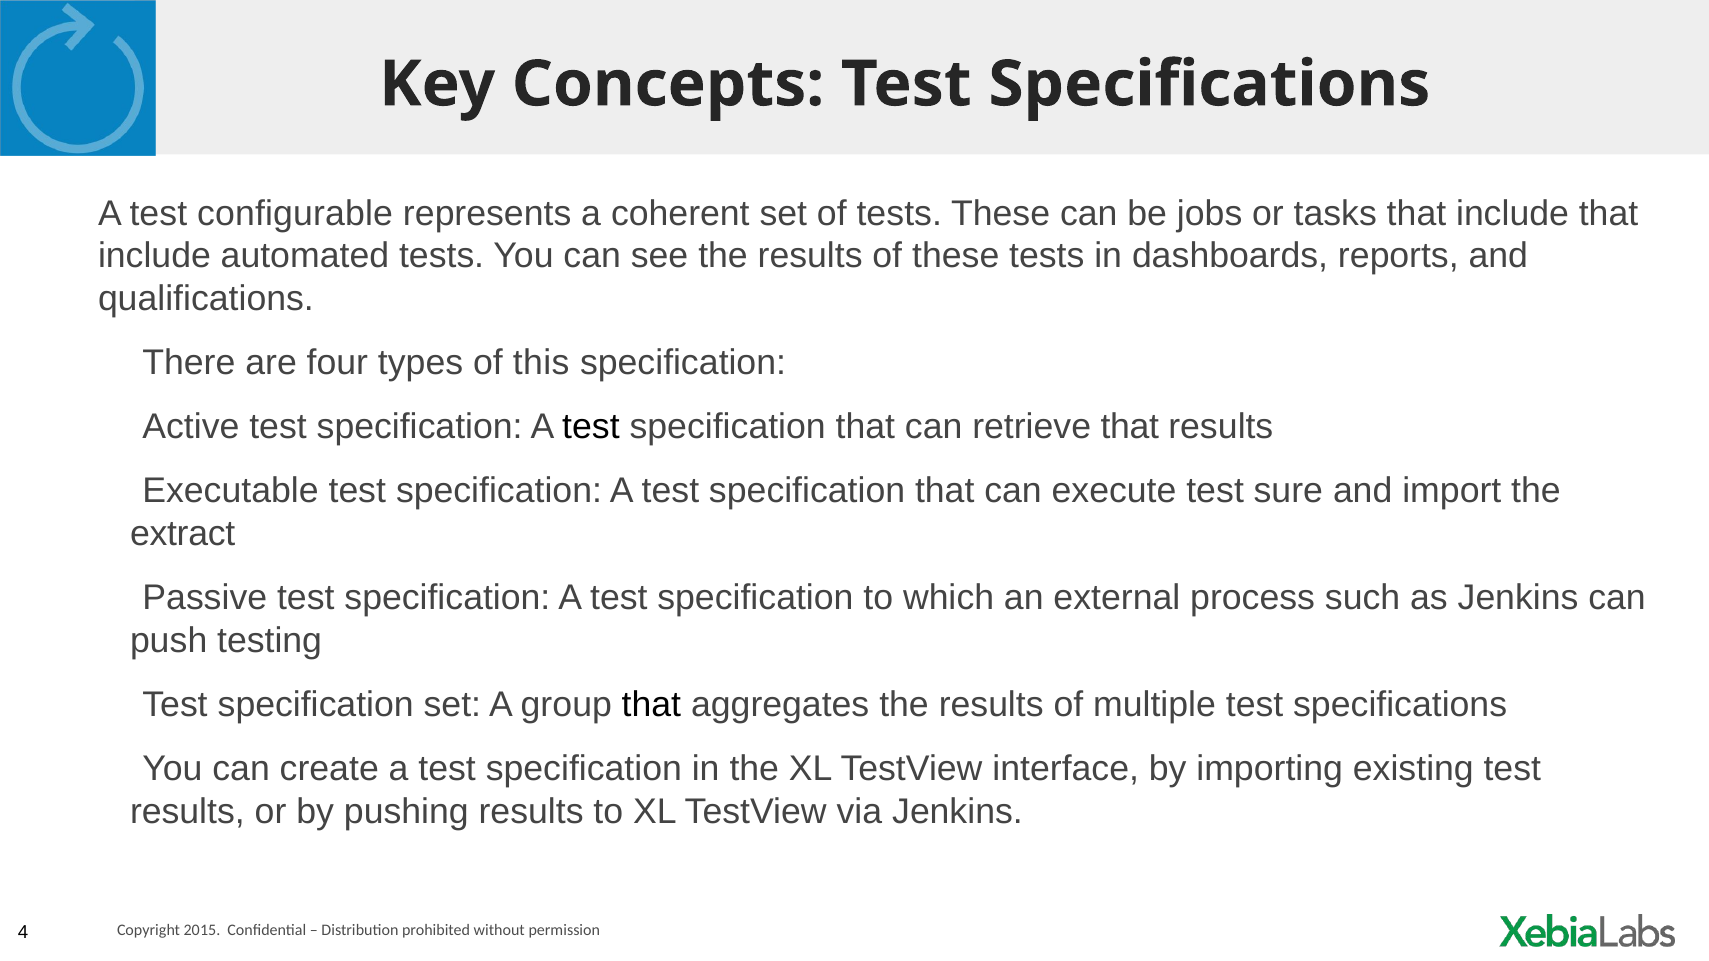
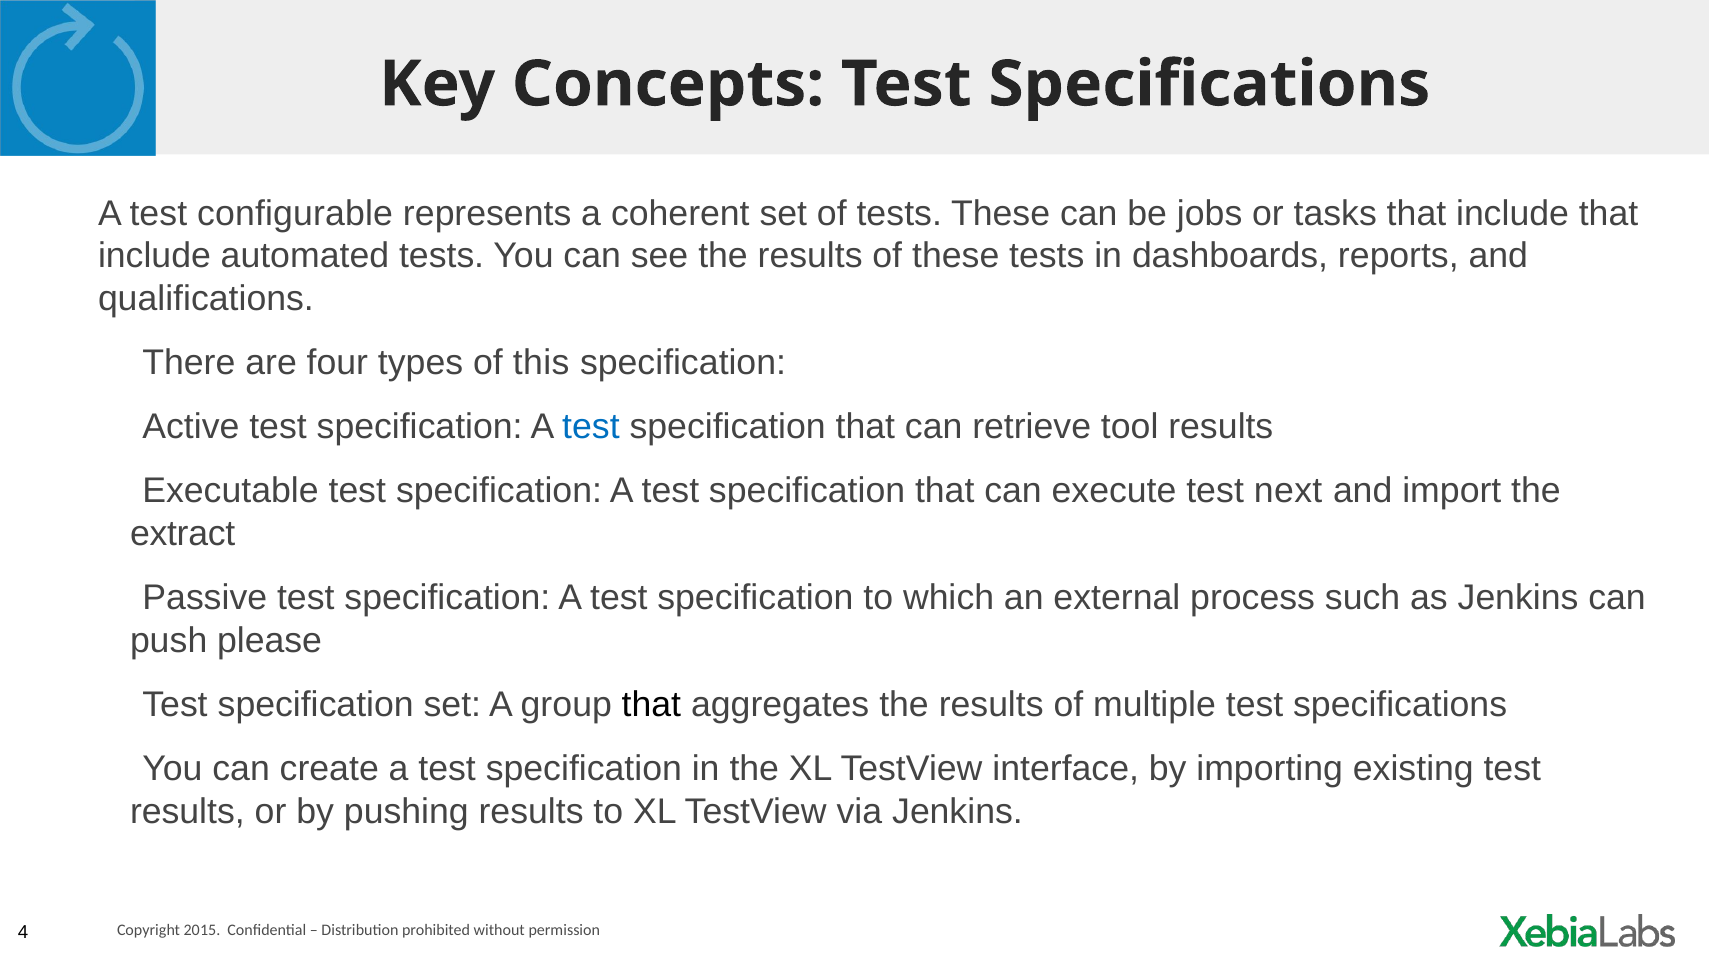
test at (591, 427) colour: black -> blue
retrieve that: that -> tool
sure: sure -> next
testing: testing -> please
